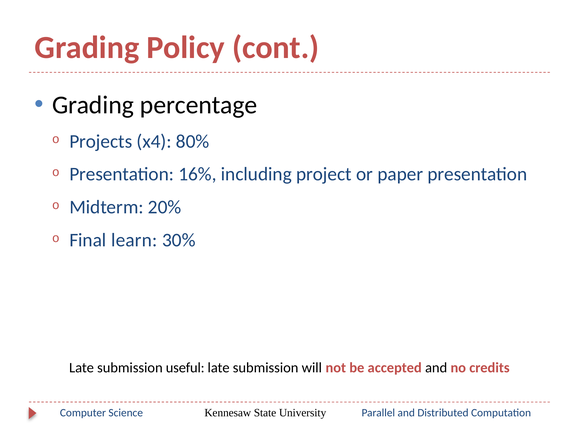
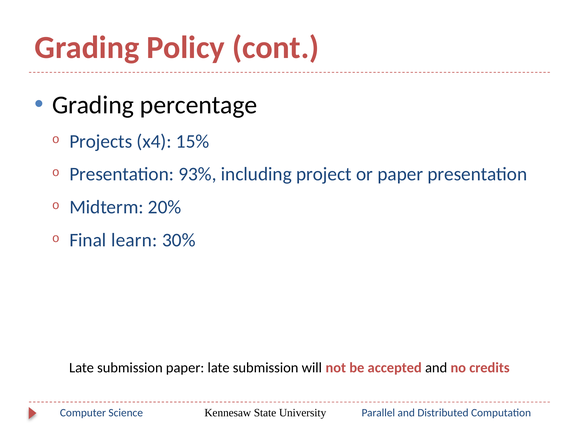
80%: 80% -> 15%
16%: 16% -> 93%
submission useful: useful -> paper
